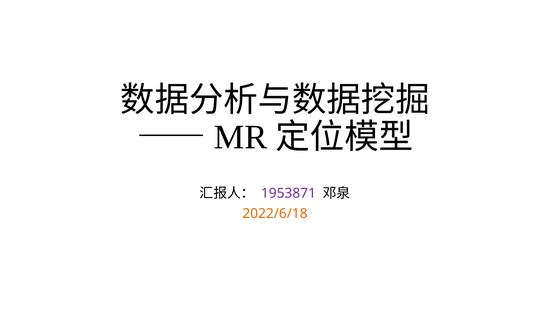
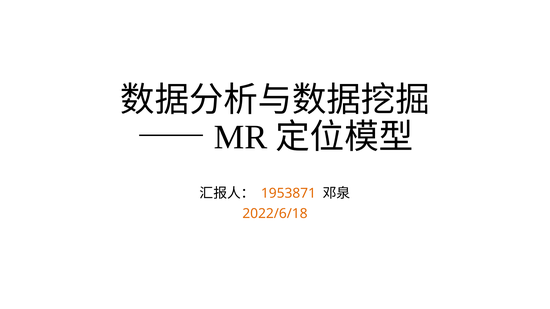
1953871 colour: purple -> orange
